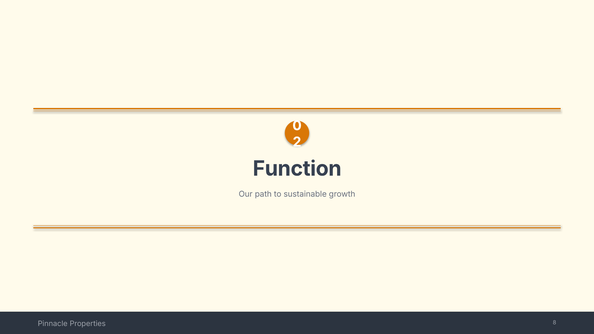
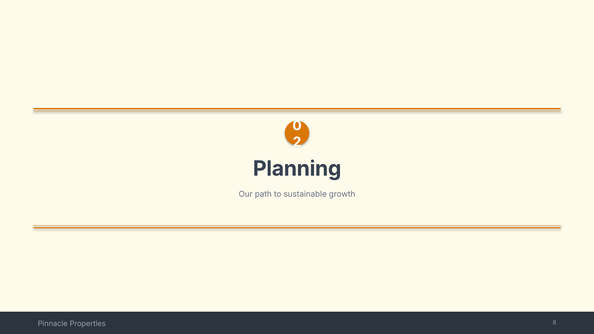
Function: Function -> Planning
